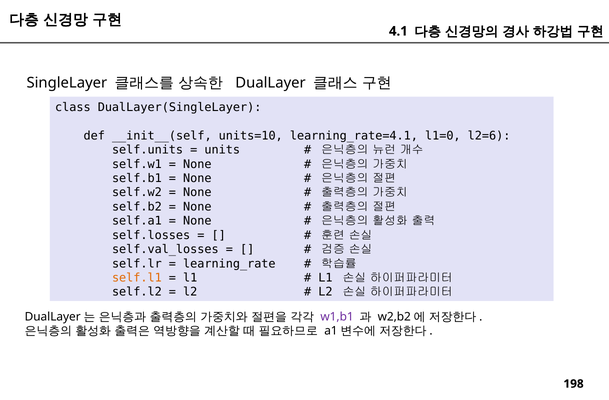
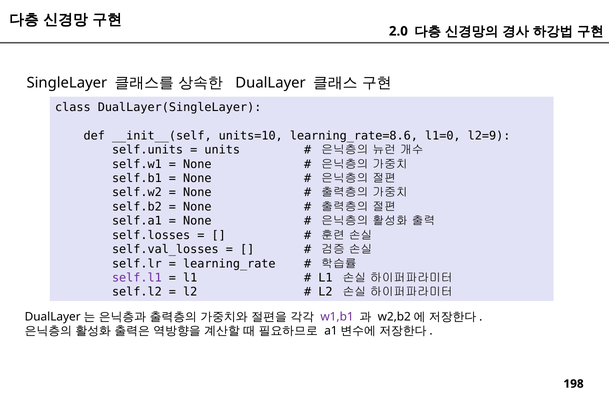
4.1: 4.1 -> 2.0
learning_rate=4.1: learning_rate=4.1 -> learning_rate=8.6
l2=6: l2=6 -> l2=9
self.l1 colour: orange -> purple
